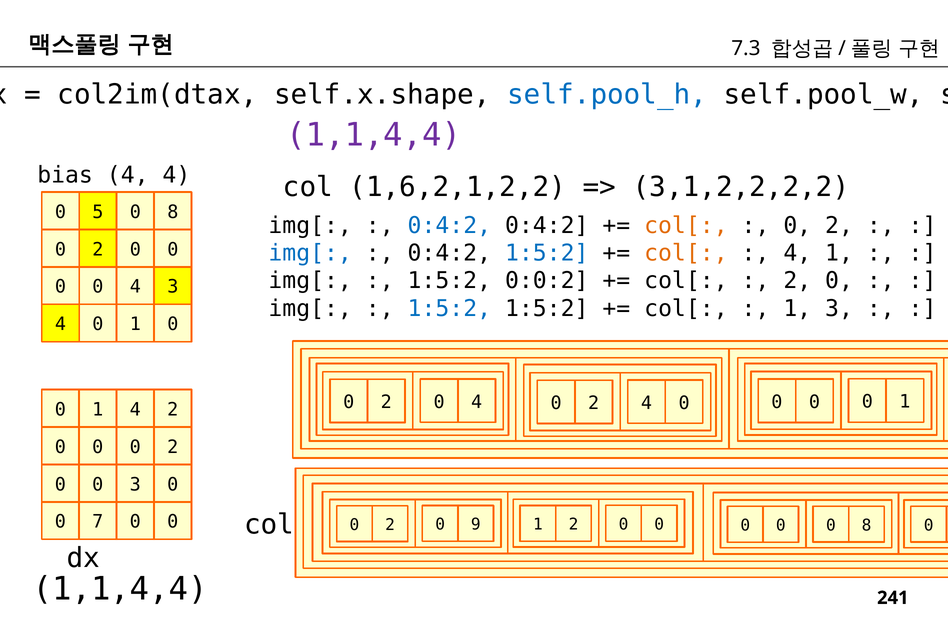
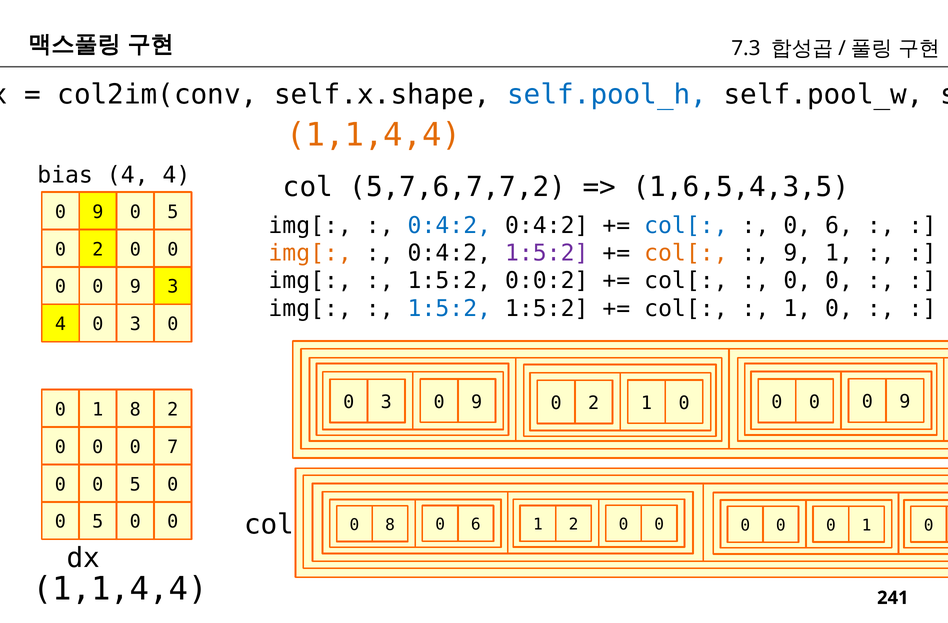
col2im(dtax: col2im(dtax -> col2im(conv
1,1,4,4 at (374, 135) colour: purple -> orange
1,6,2,1,2,2: 1,6,2,1,2,2 -> 5,7,6,7,7,2
3,1,2,2,2,2: 3,1,2,2,2,2 -> 1,6,5,4,3,5
5 at (98, 212): 5 -> 9
8 at (173, 212): 8 -> 5
col[ at (686, 225) colour: orange -> blue
2 at (839, 225): 2 -> 6
img[ at (310, 253) colour: blue -> orange
1:5:2 at (547, 253) colour: blue -> purple
4 at (797, 253): 4 -> 9
2 at (797, 281): 2 -> 0
4 at (135, 287): 4 -> 9
3 at (839, 308): 3 -> 0
4 0 1: 1 -> 3
2 at (386, 402): 2 -> 3
4 at (477, 402): 4 -> 9
2 4: 4 -> 1
1 at (905, 402): 1 -> 9
1 4: 4 -> 8
0 0 2: 2 -> 7
3 at (135, 484): 3 -> 5
7 at (98, 522): 7 -> 5
2 at (390, 524): 2 -> 8
9 at (476, 524): 9 -> 6
0 0 8: 8 -> 1
